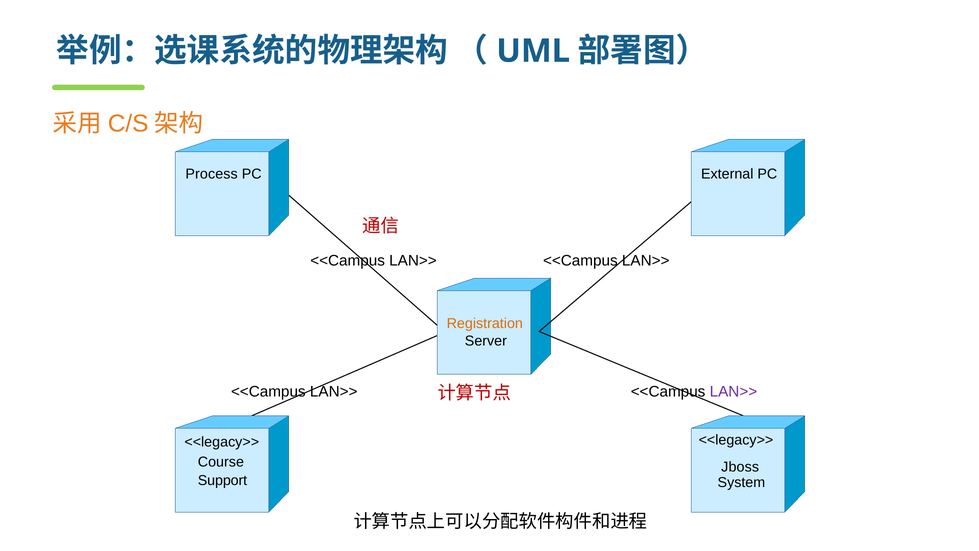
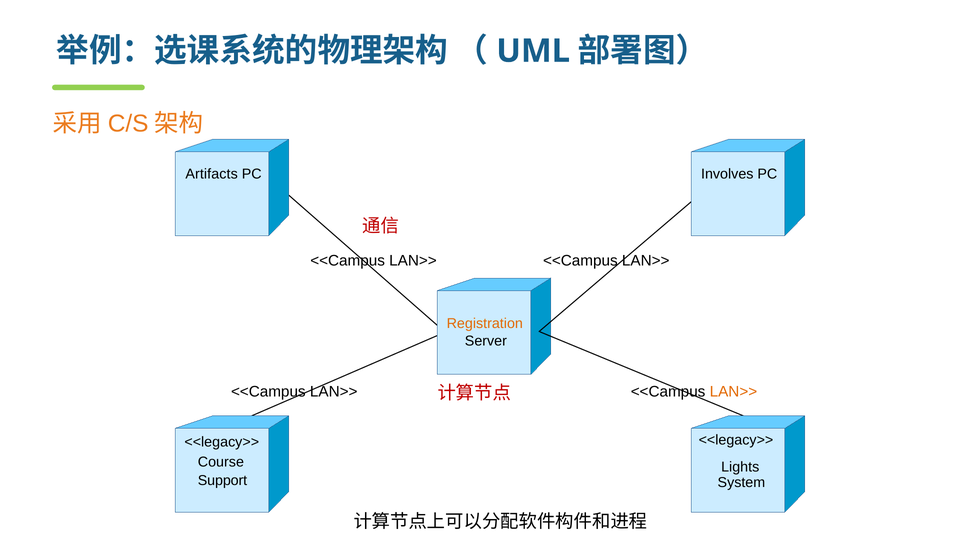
Process: Process -> Artifacts
External: External -> Involves
LAN>> at (733, 392) colour: purple -> orange
Jboss: Jboss -> Lights
